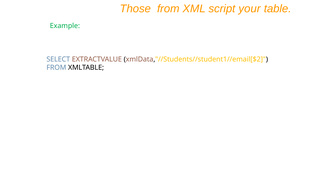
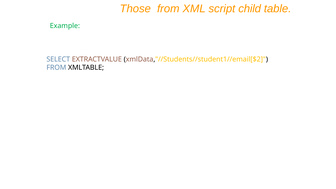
your: your -> child
